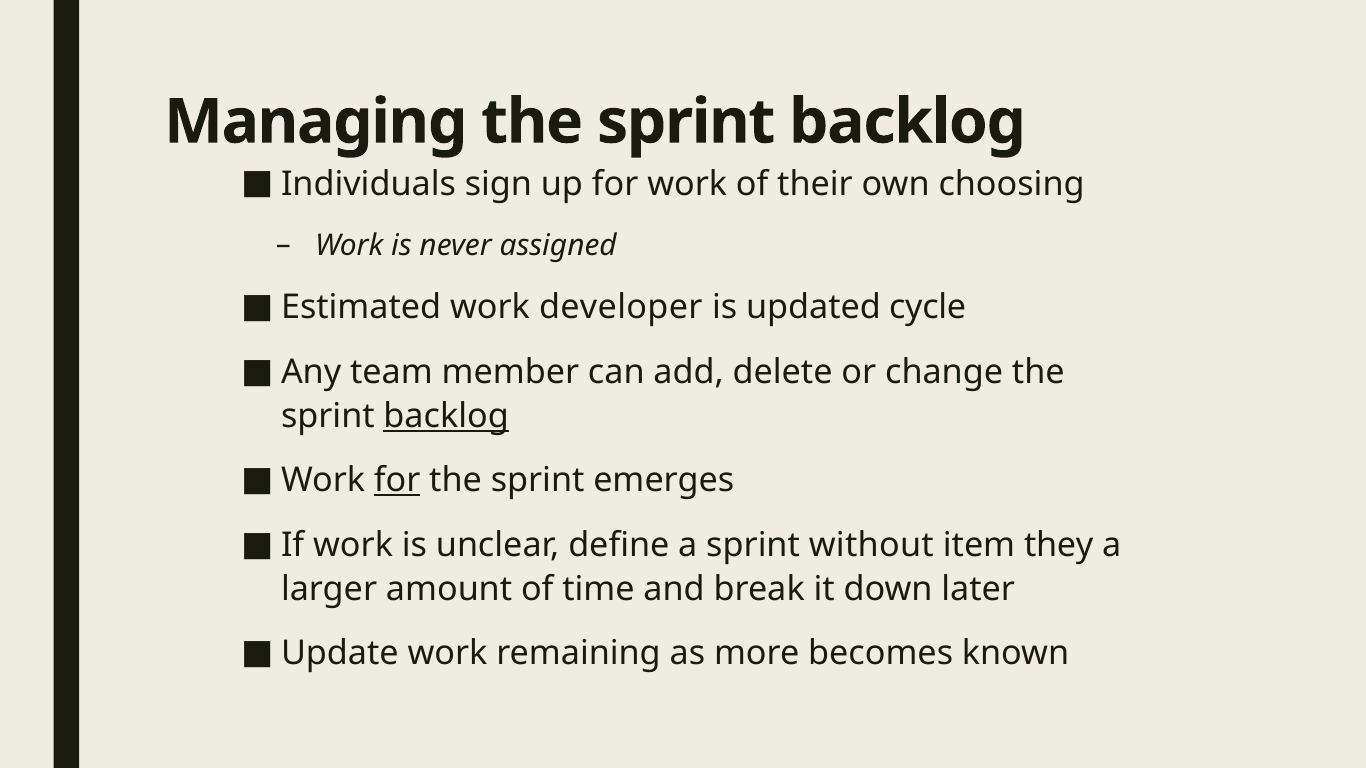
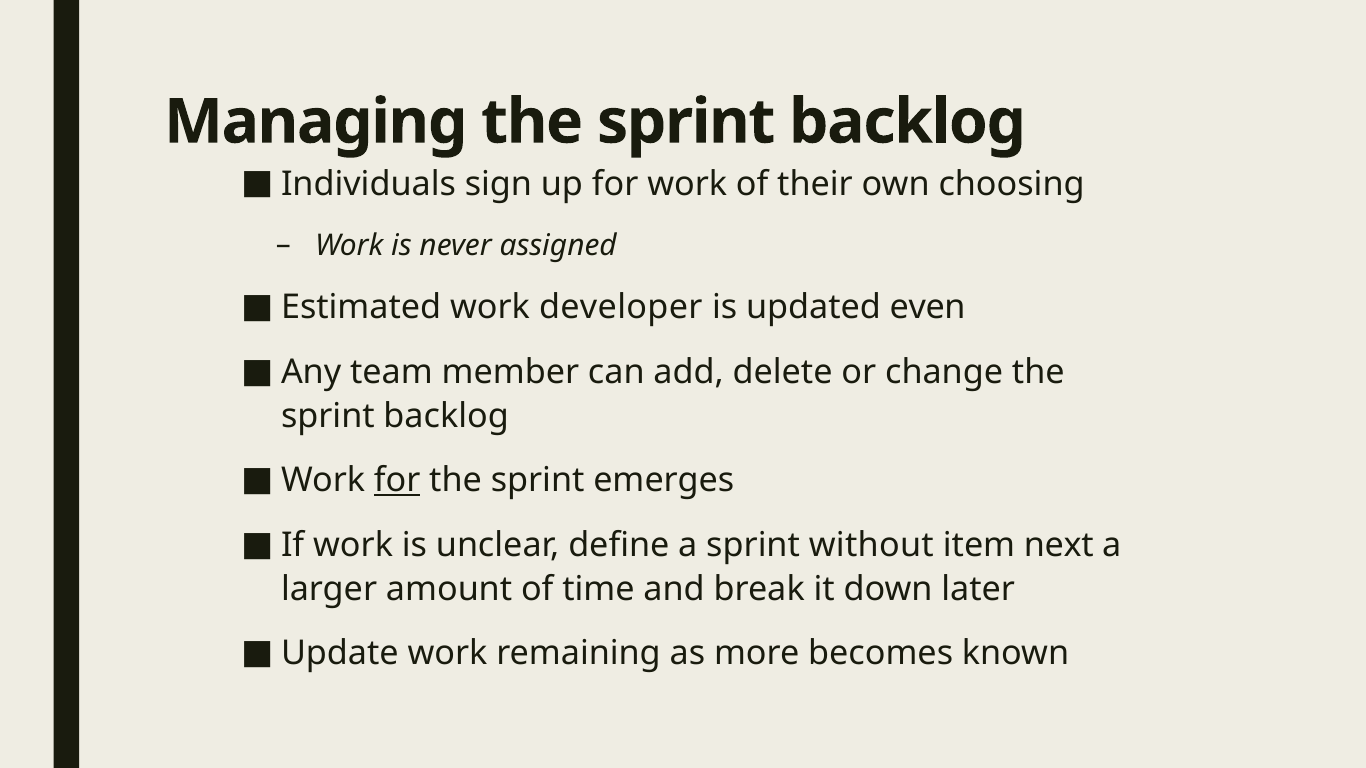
cycle: cycle -> even
backlog at (446, 416) underline: present -> none
they: they -> next
